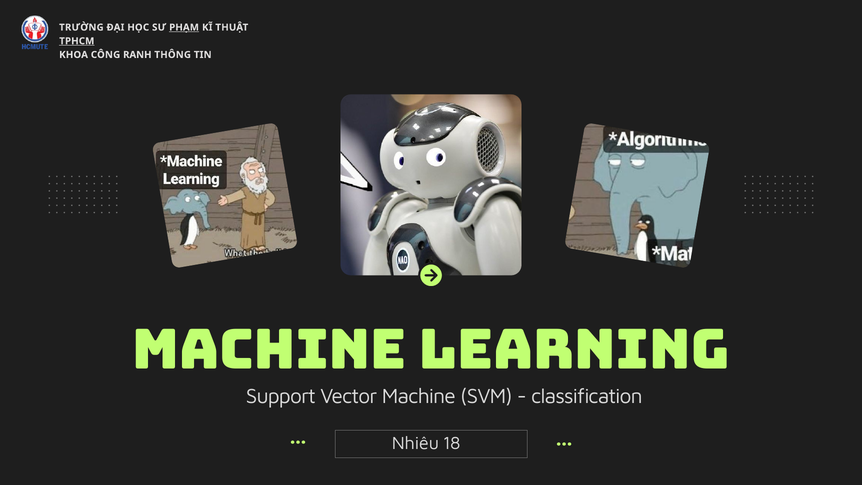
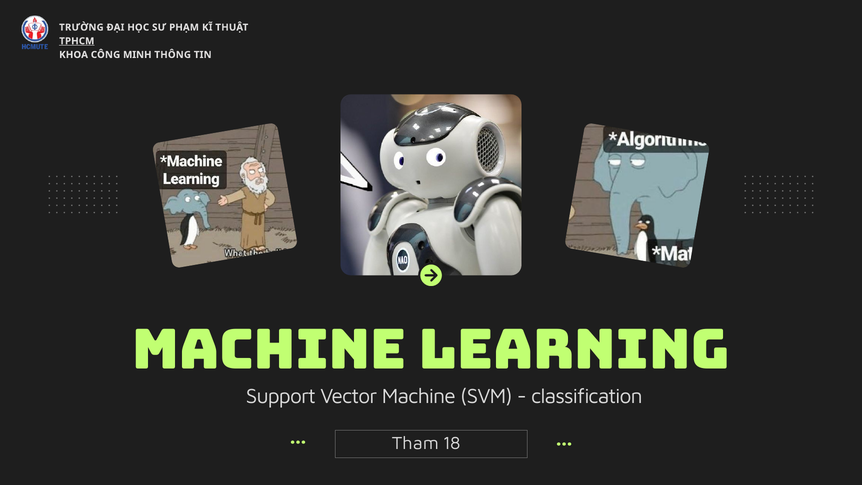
PHẠM underline: present -> none
RANH: RANH -> MINH
Nhiêu: Nhiêu -> Tham
